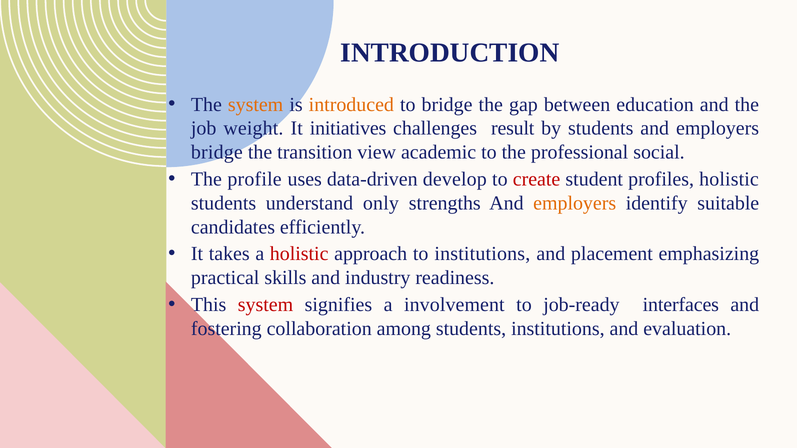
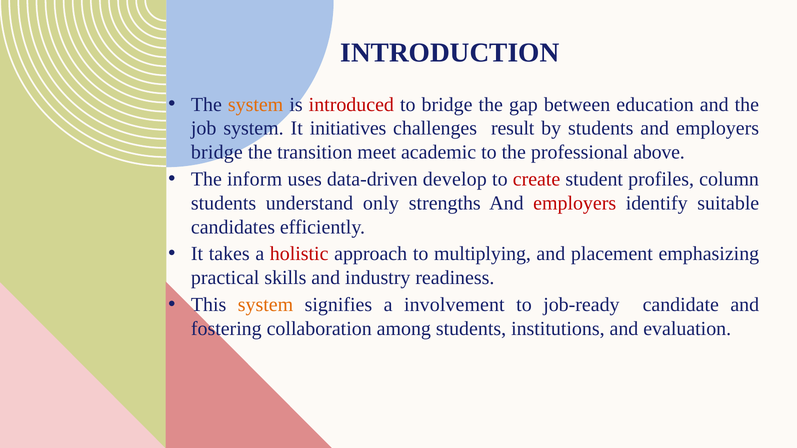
introduced colour: orange -> red
job weight: weight -> system
view: view -> meet
social: social -> above
profile: profile -> inform
profiles holistic: holistic -> column
employers at (575, 203) colour: orange -> red
to institutions: institutions -> multiplying
system at (266, 305) colour: red -> orange
interfaces: interfaces -> candidate
